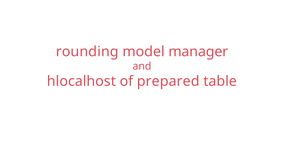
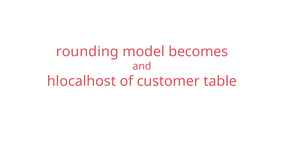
manager: manager -> becomes
prepared: prepared -> customer
